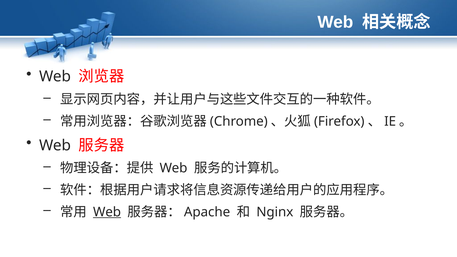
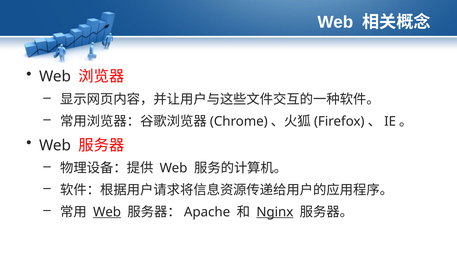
Nginx underline: none -> present
